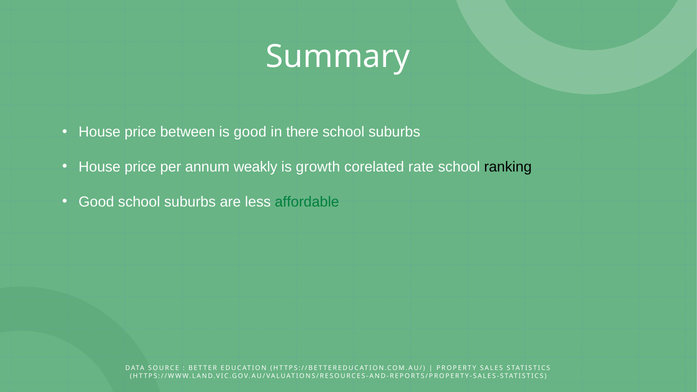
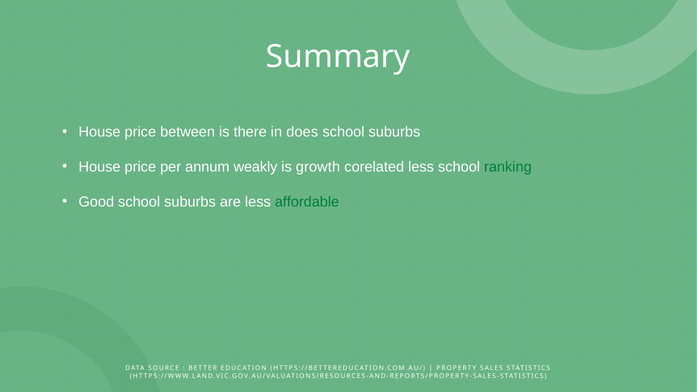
is good: good -> there
there: there -> does
corelated rate: rate -> less
ranking colour: black -> green
